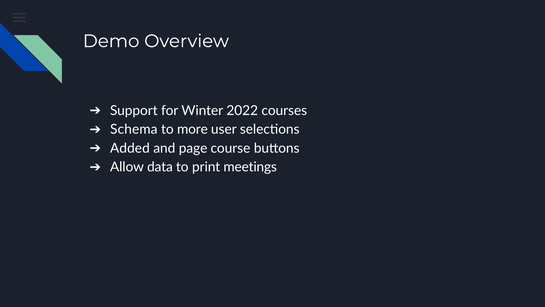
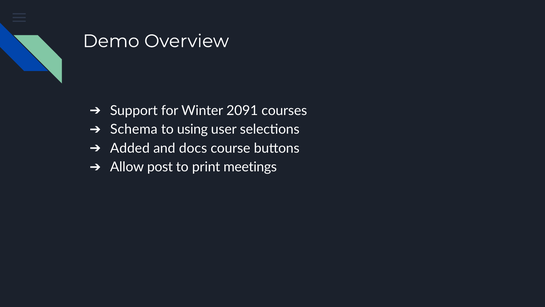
2022: 2022 -> 2091
more: more -> using
page: page -> docs
data: data -> post
